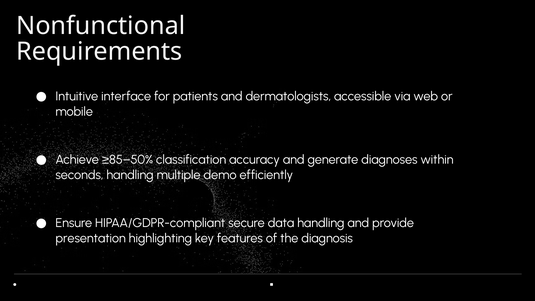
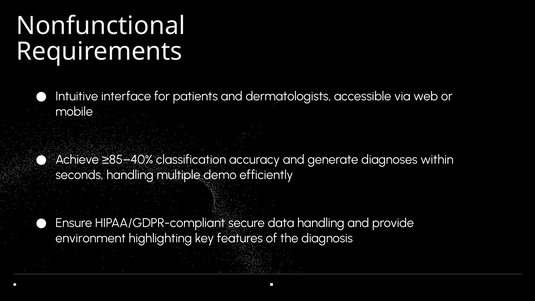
≥85–50%: ≥85–50% -> ≥85–40%
presentation: presentation -> environment
